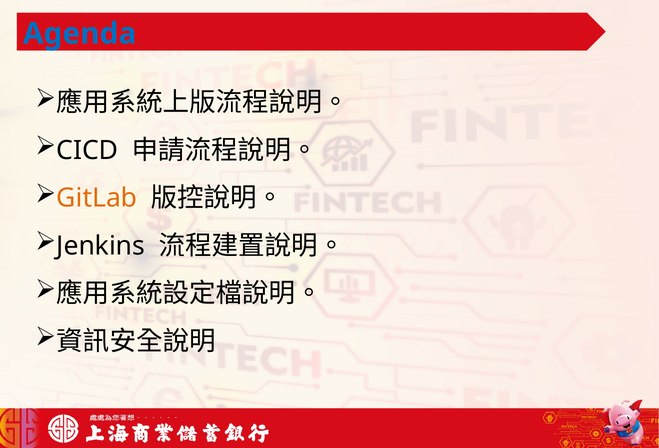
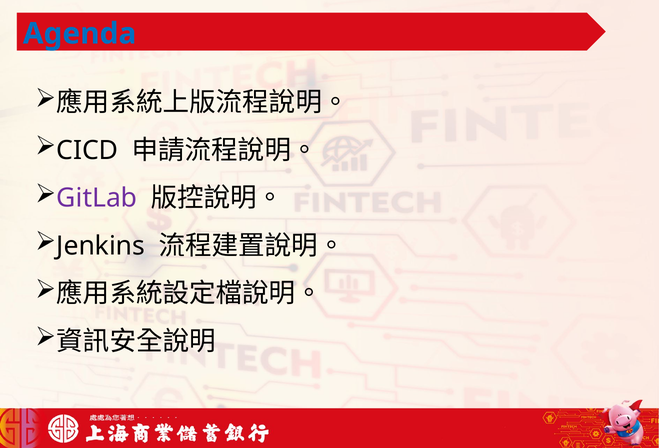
GitLab colour: orange -> purple
